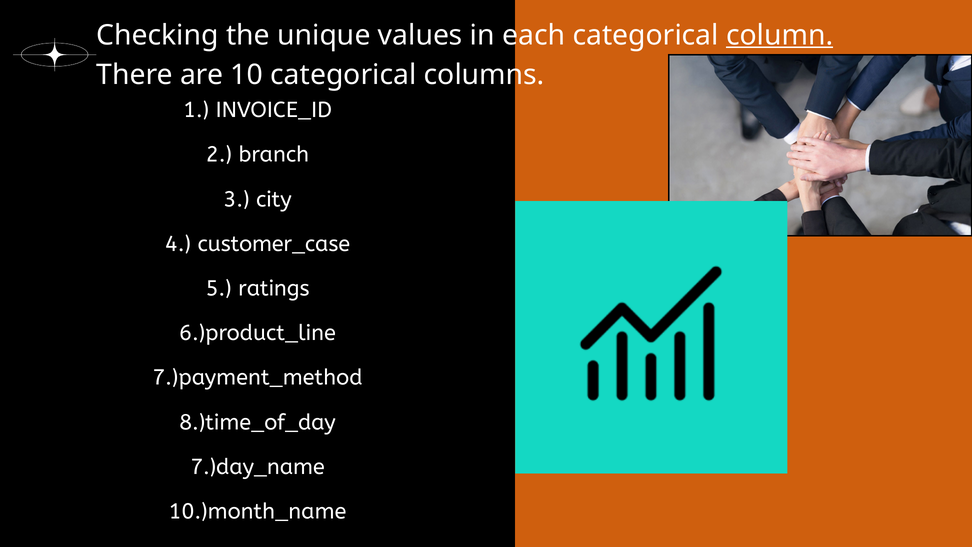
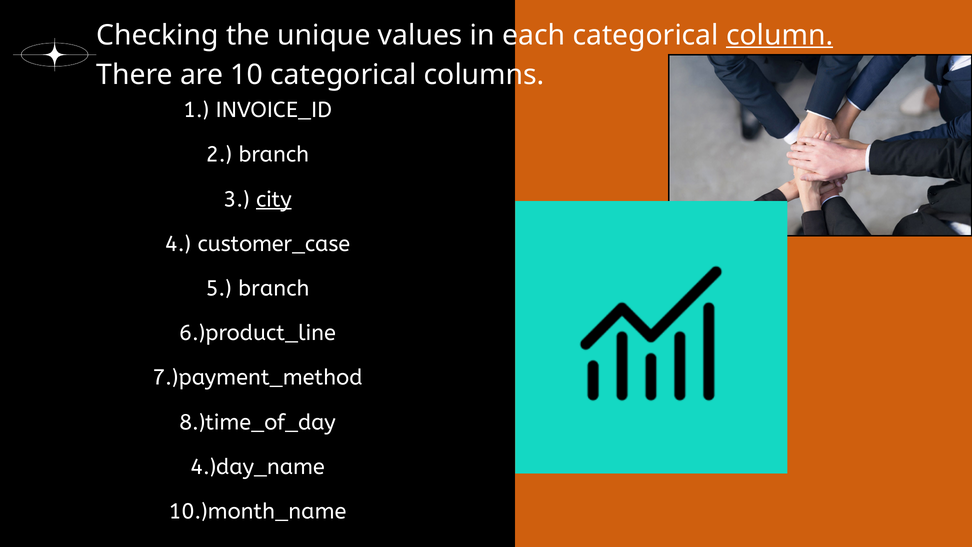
city underline: none -> present
5 ratings: ratings -> branch
7.)day_name: 7.)day_name -> 4.)day_name
